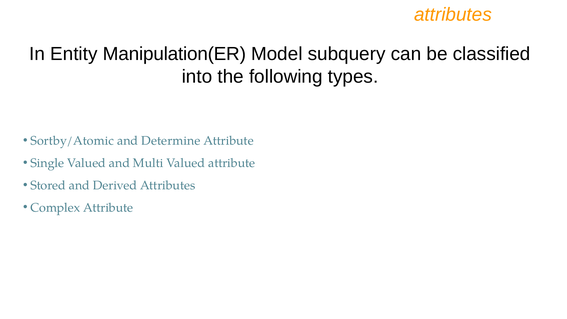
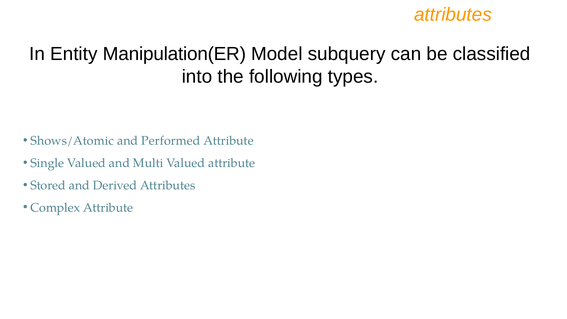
Sortby/Atomic: Sortby/Atomic -> Shows/Atomic
Determine: Determine -> Performed
